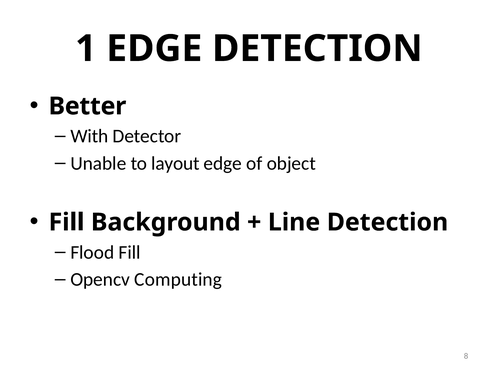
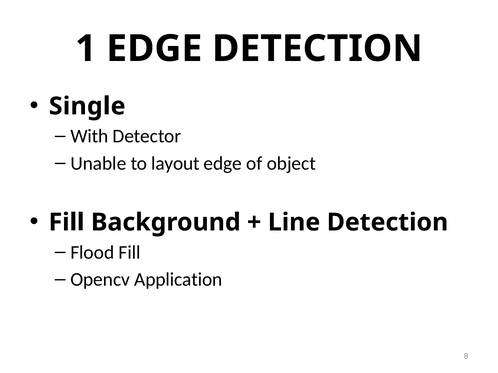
Better: Better -> Single
Computing: Computing -> Application
